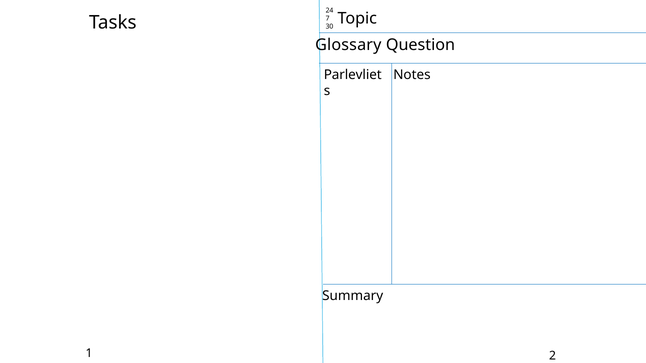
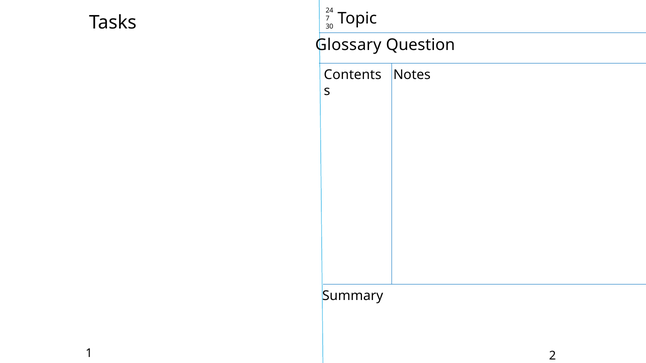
Parlevliet: Parlevliet -> Contents
